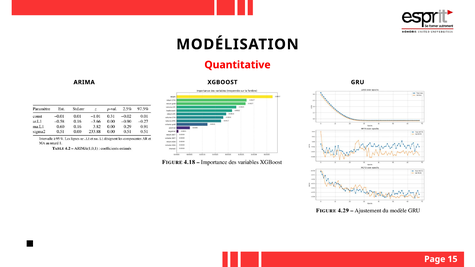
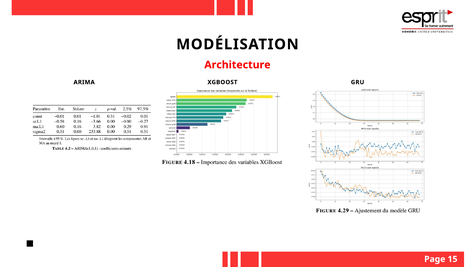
Quantitative: Quantitative -> Architecture
